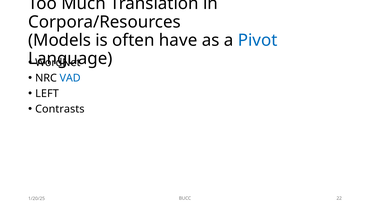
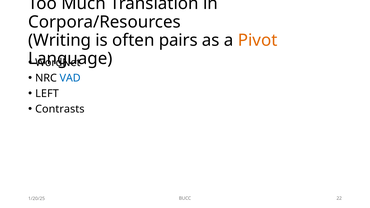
Models: Models -> Writing
have: have -> pairs
Pivot colour: blue -> orange
